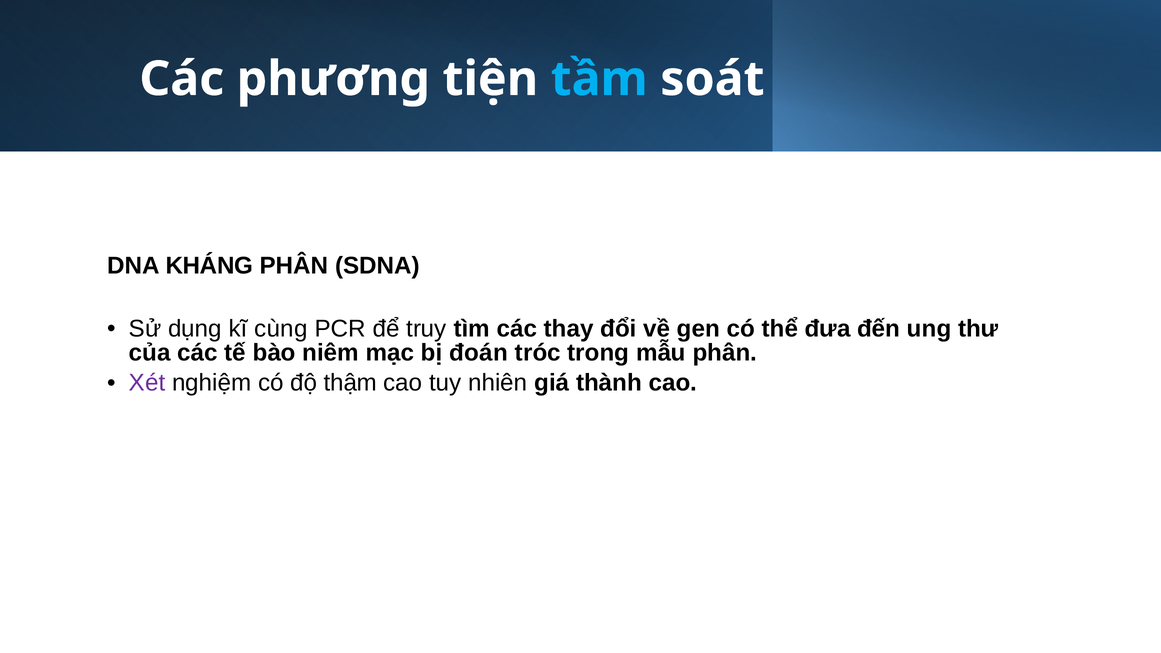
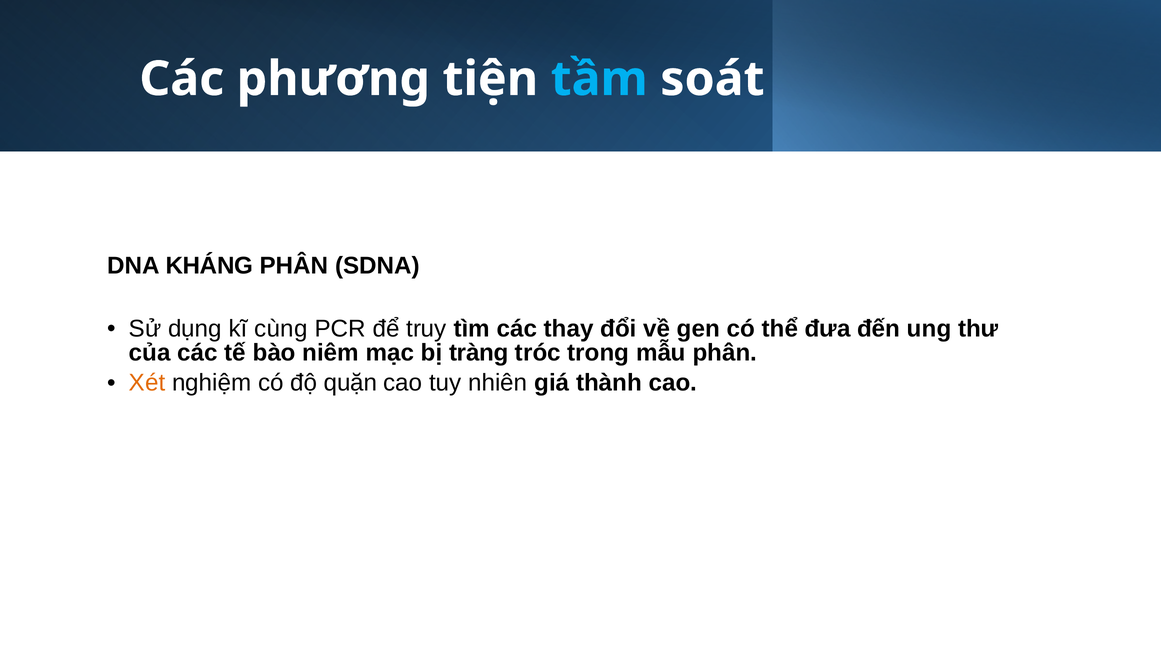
đoán: đoán -> tràng
Xét colour: purple -> orange
thậm: thậm -> quặn
